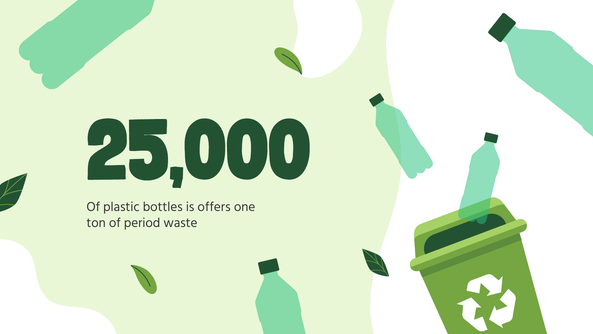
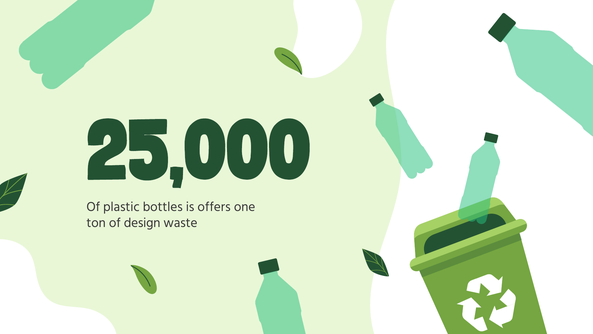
period: period -> design
